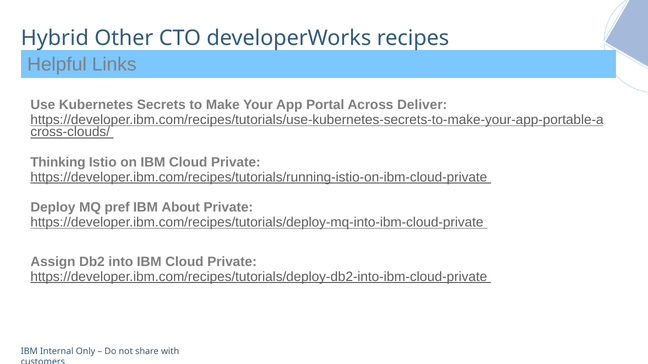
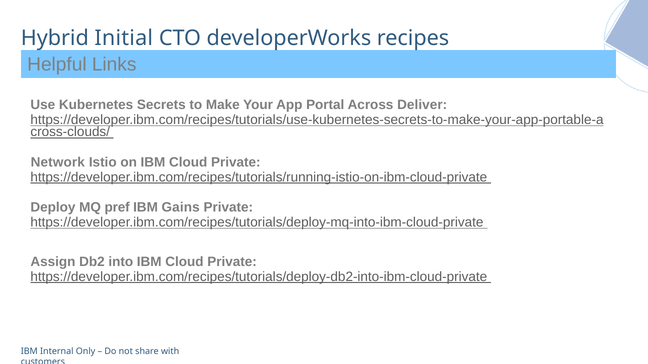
Other: Other -> Initial
Thinking: Thinking -> Network
About: About -> Gains
